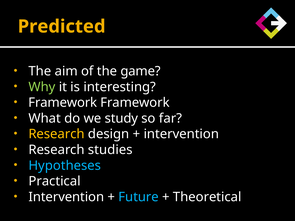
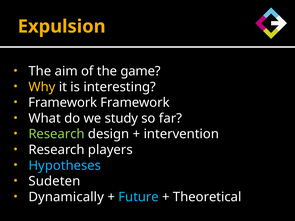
Predicted: Predicted -> Expulsion
Why colour: light green -> yellow
Research at (57, 134) colour: yellow -> light green
studies: studies -> players
Practical: Practical -> Sudeten
Intervention at (66, 197): Intervention -> Dynamically
